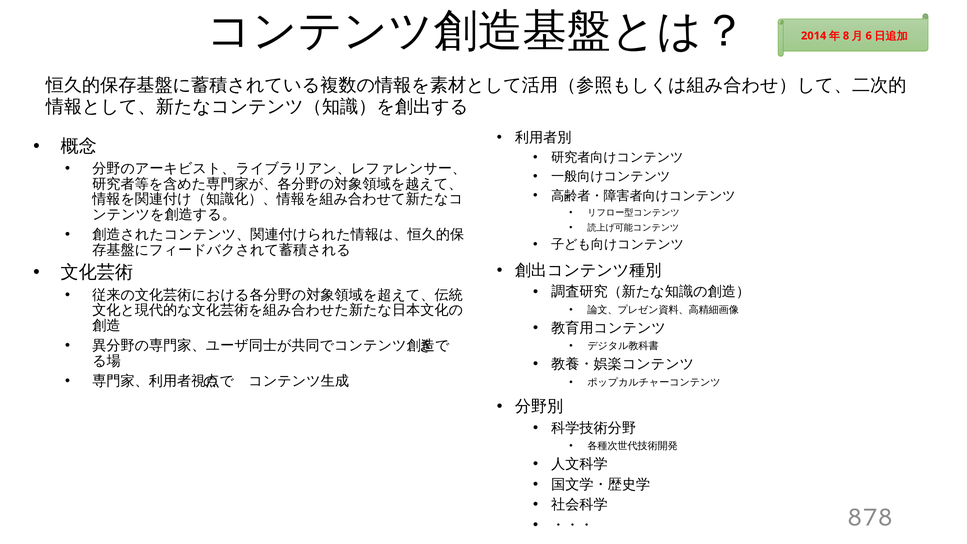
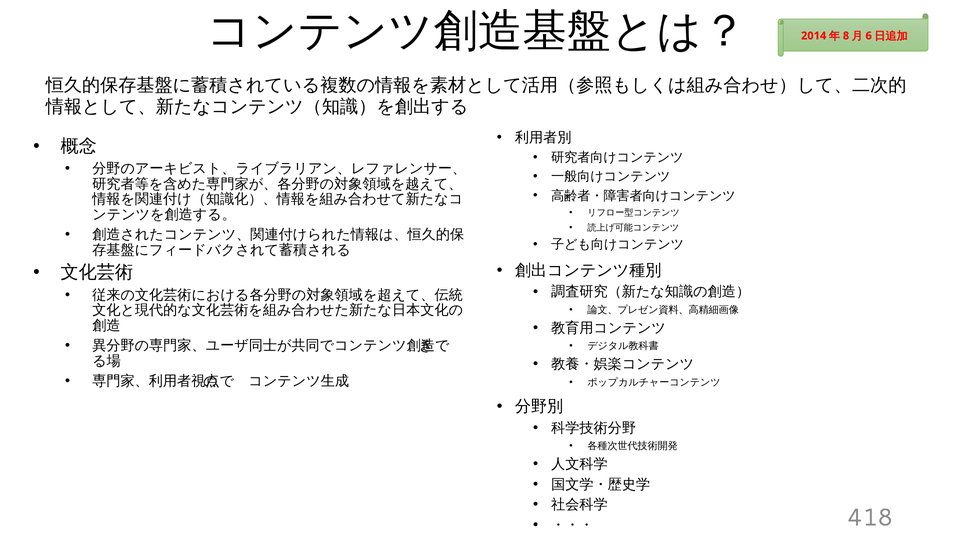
878: 878 -> 418
